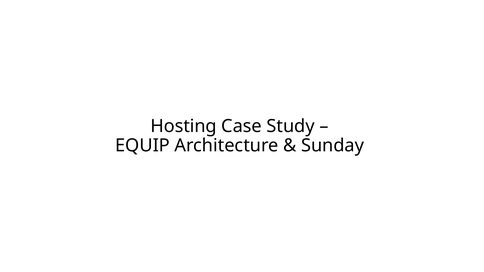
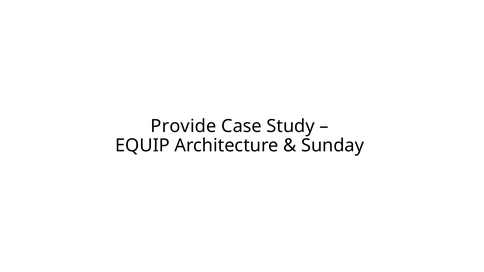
Hosting: Hosting -> Provide
